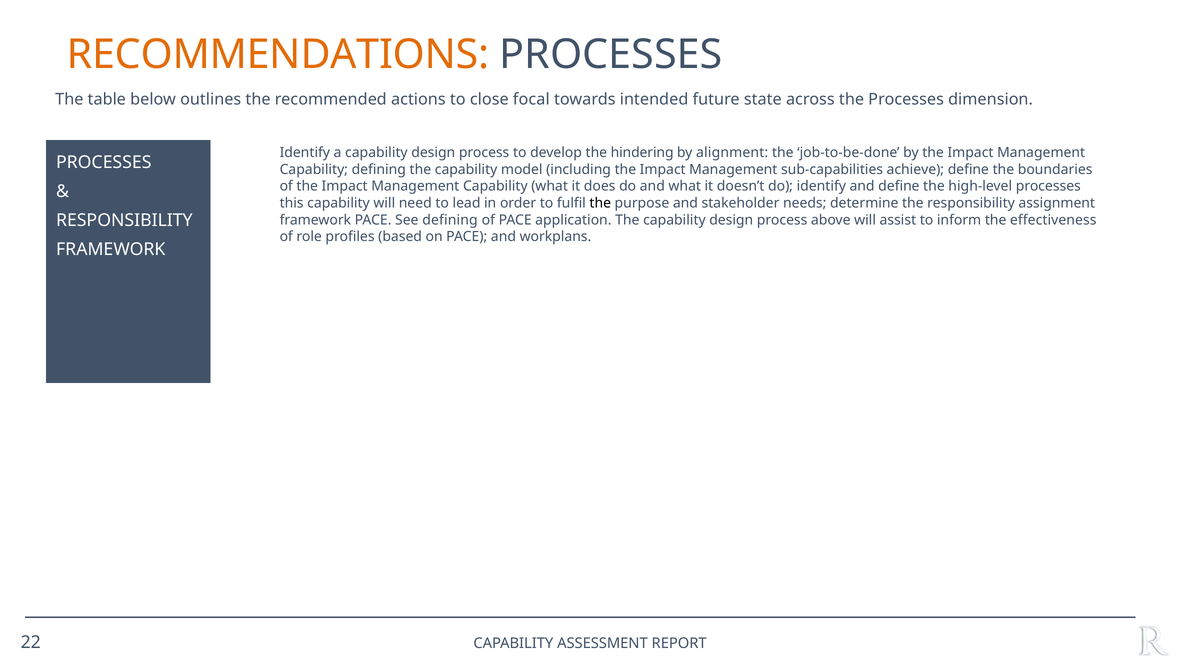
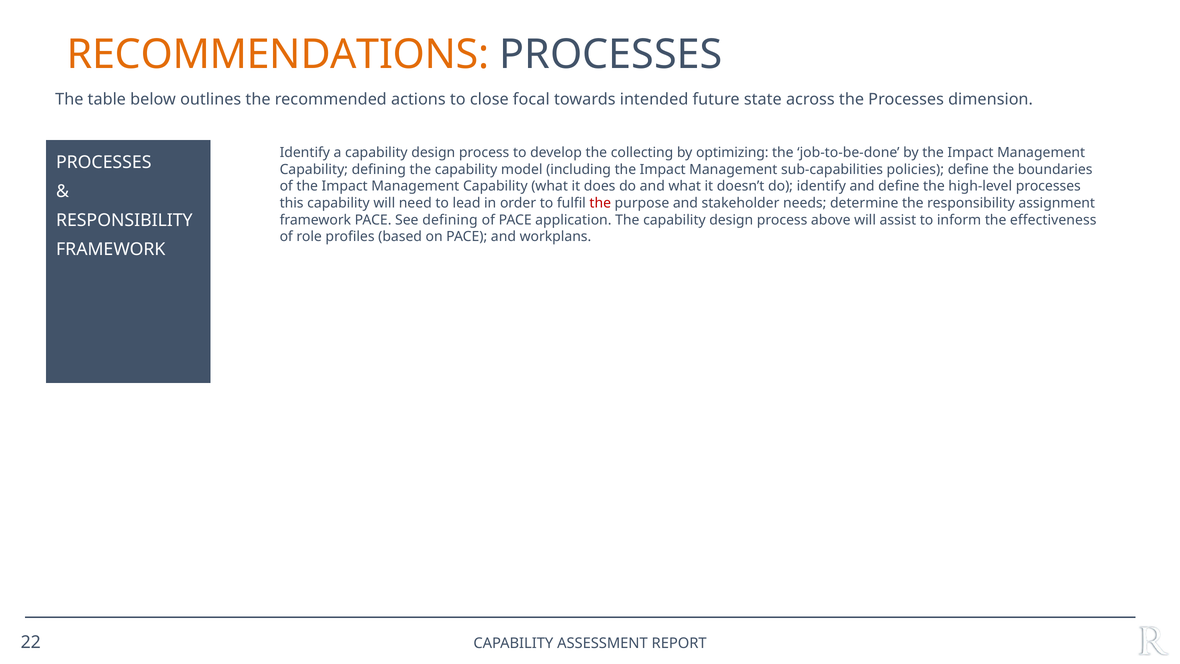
hindering: hindering -> collecting
alignment: alignment -> optimizing
achieve: achieve -> policies
the at (600, 203) colour: black -> red
